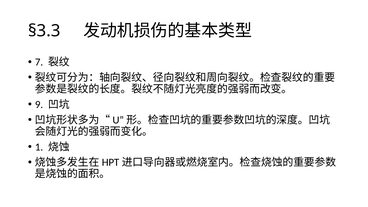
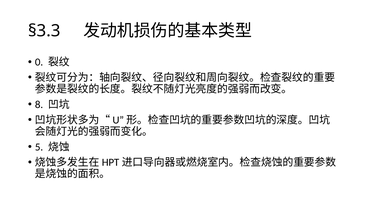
7: 7 -> 0
9: 9 -> 8
1: 1 -> 5
